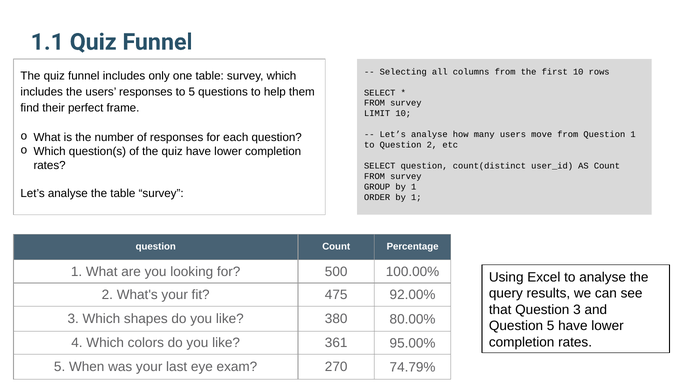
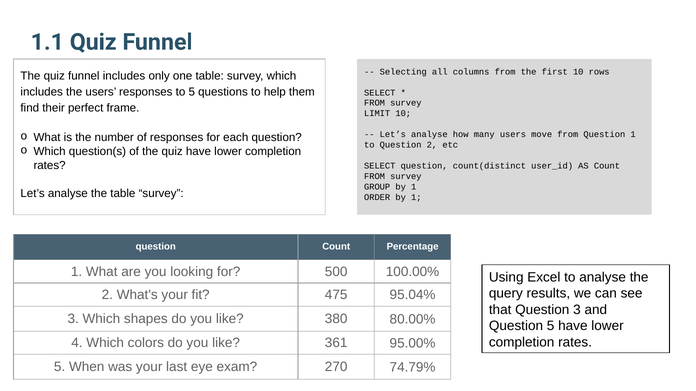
92.00%: 92.00% -> 95.04%
